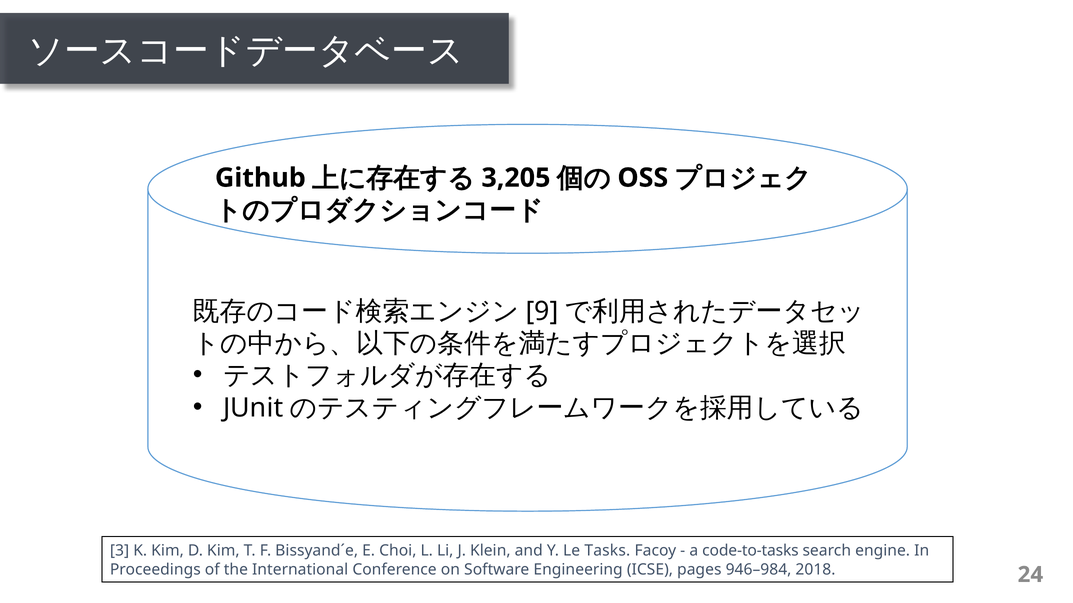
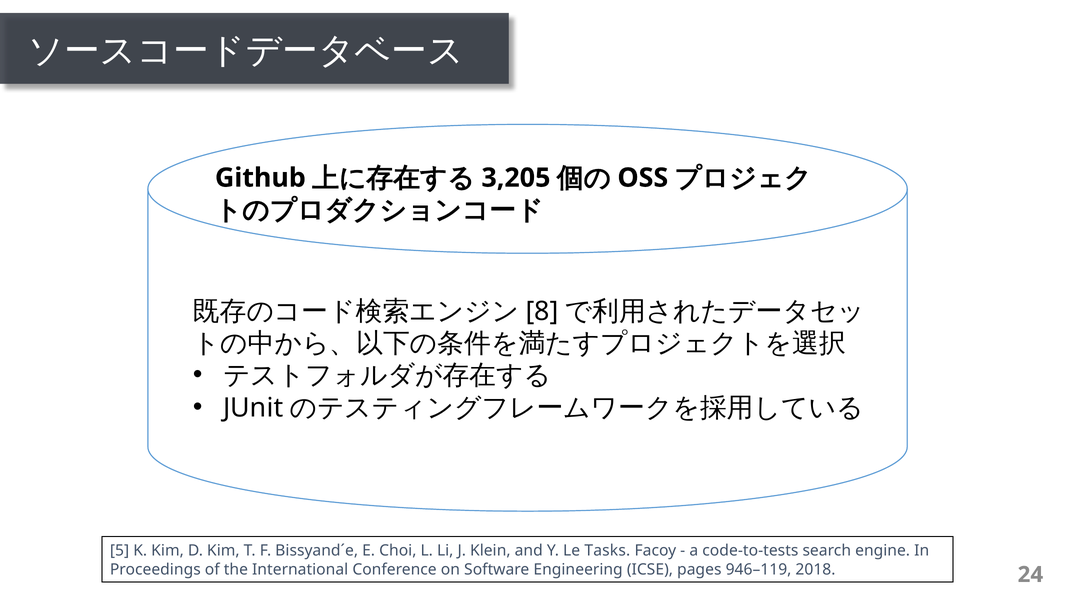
9: 9 -> 8
3: 3 -> 5
code-to-tasks: code-to-tasks -> code-to-tests
946–984: 946–984 -> 946–119
